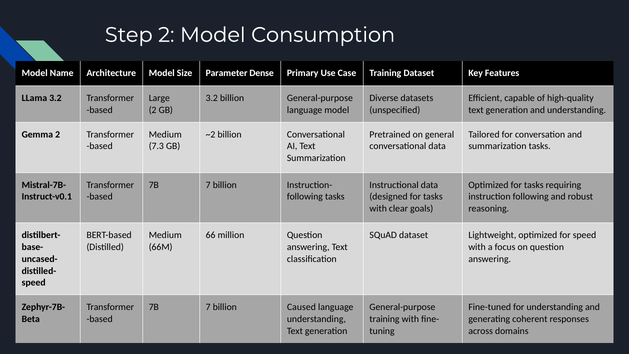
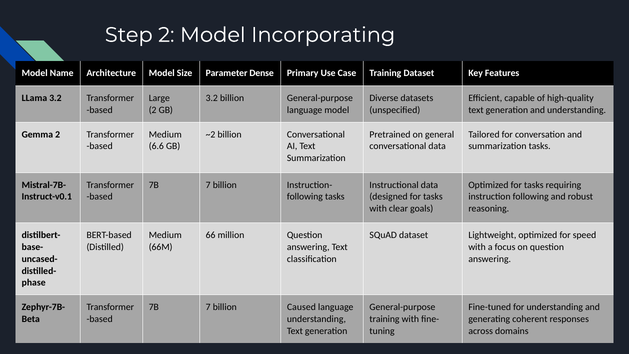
Consumption: Consumption -> Incorporating
7.3: 7.3 -> 6.6
speed at (34, 283): speed -> phase
